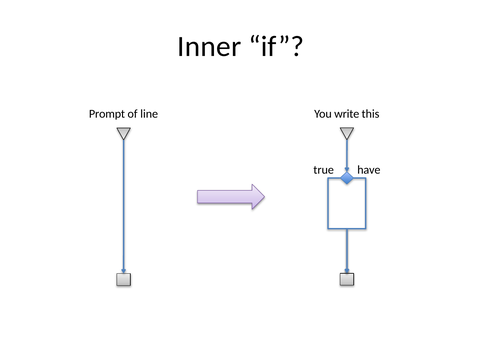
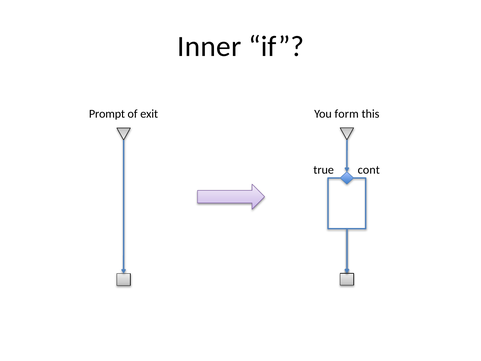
line: line -> exit
write: write -> form
have: have -> cont
